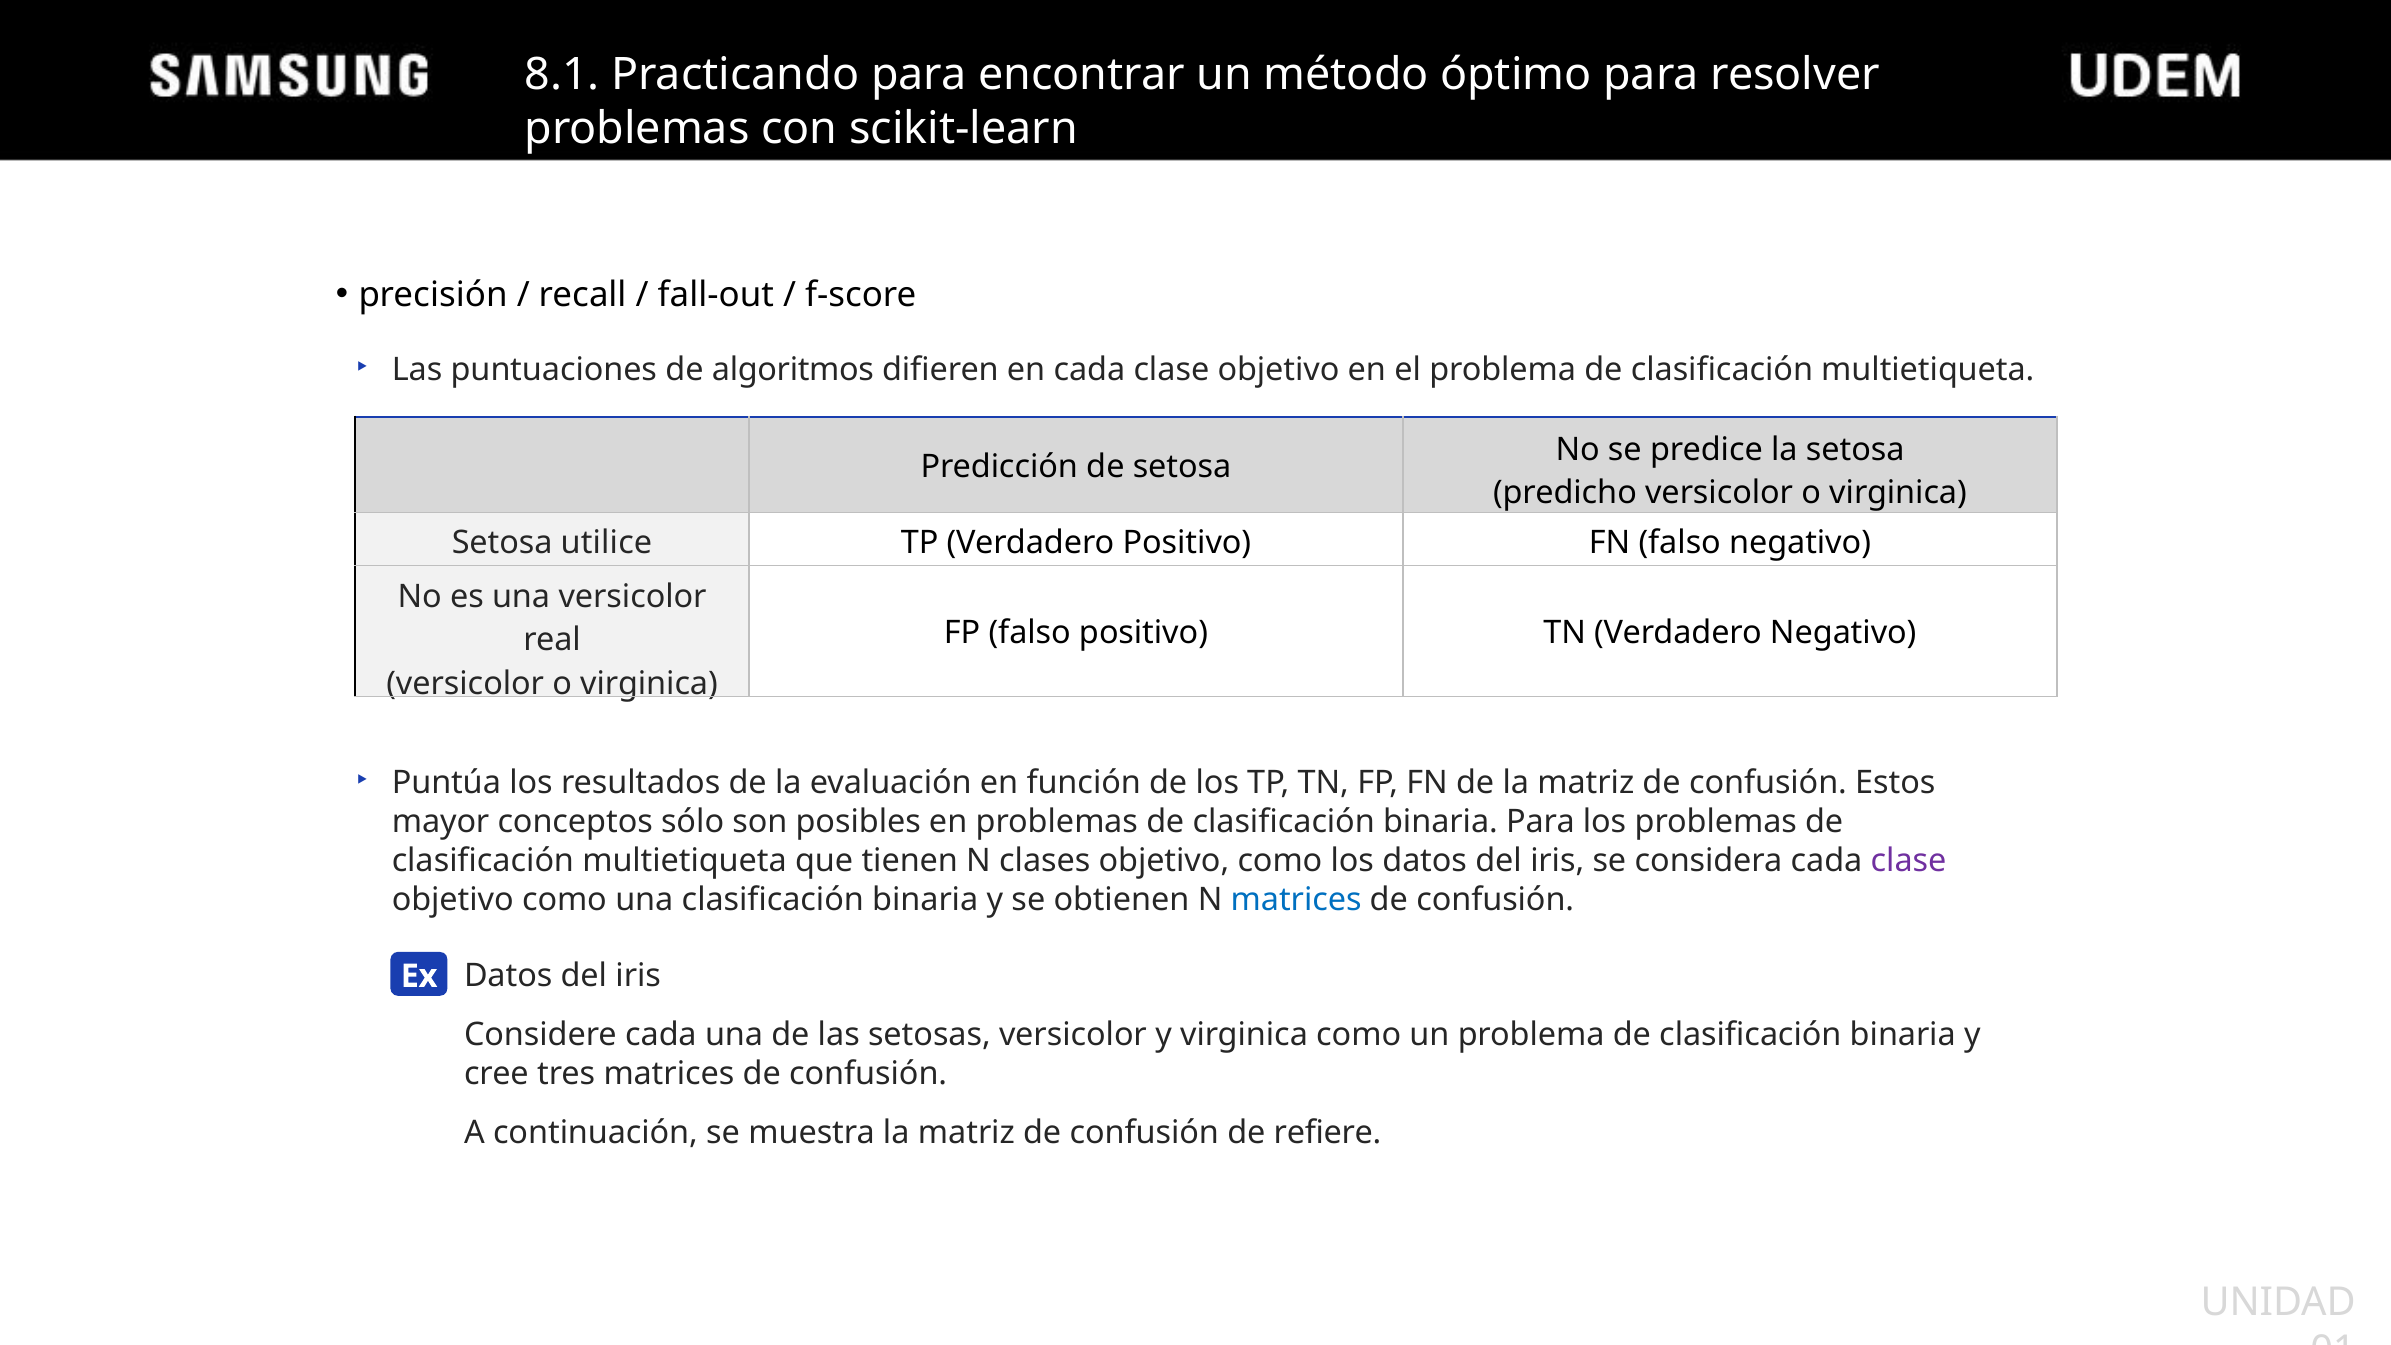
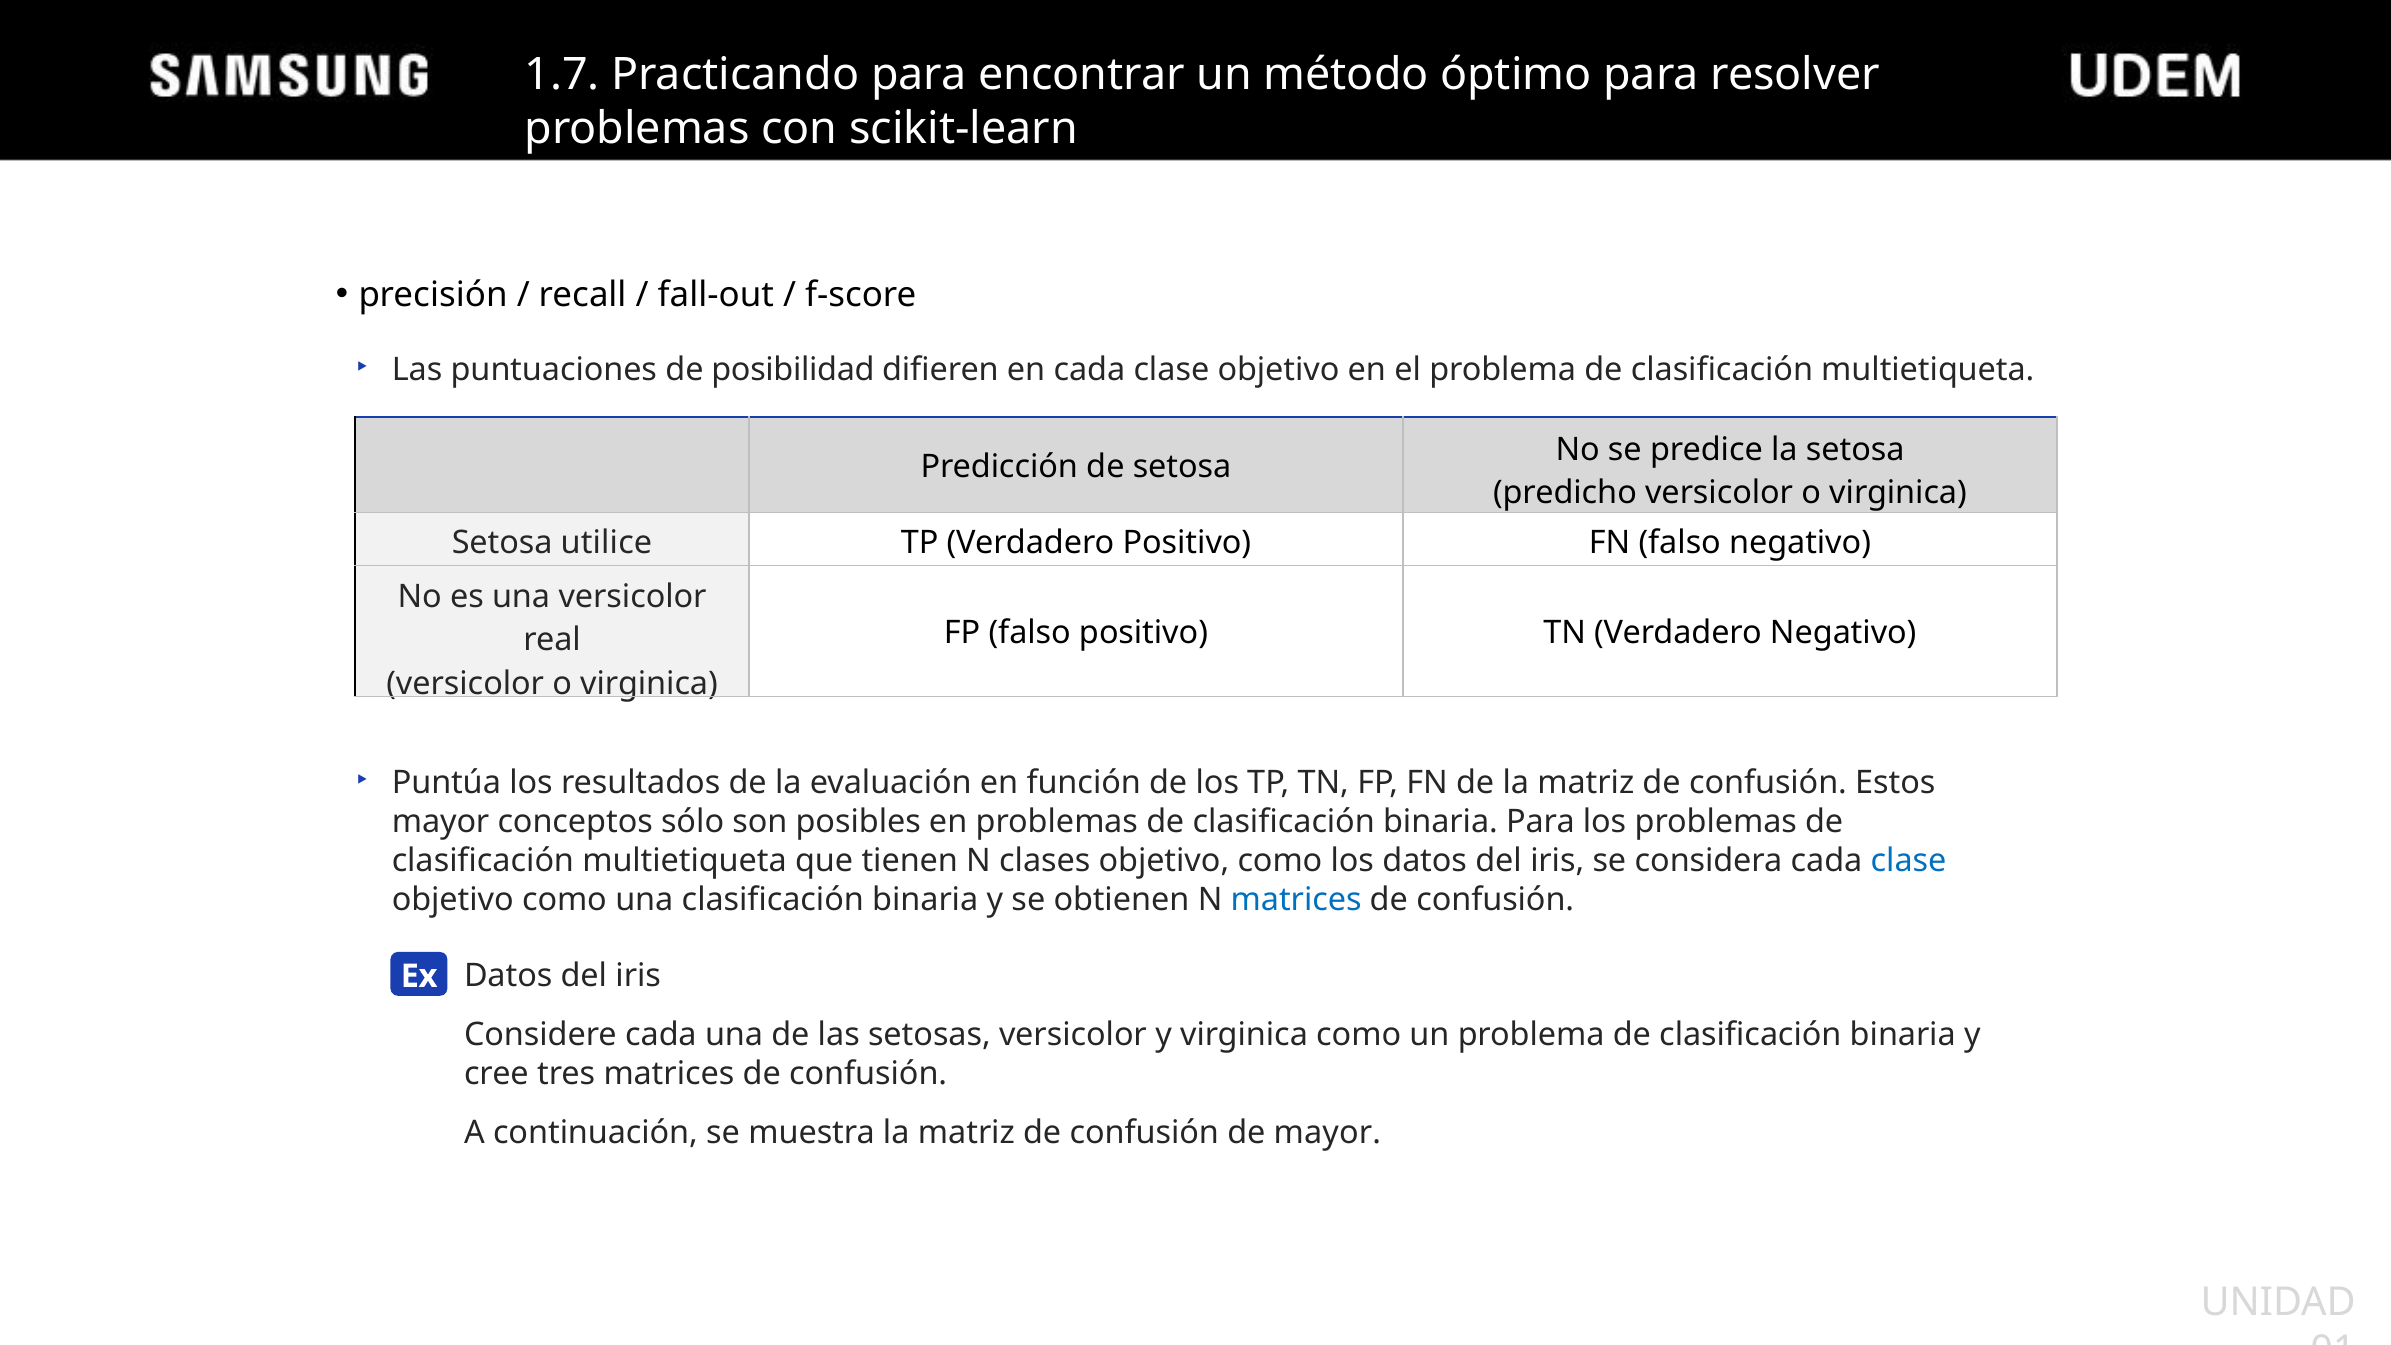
8.1: 8.1 -> 1.7
algoritmos: algoritmos -> posibilidad
clase at (1909, 861) colour: purple -> blue
de refiere: refiere -> mayor
